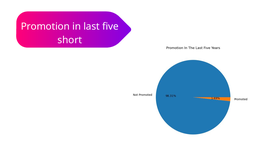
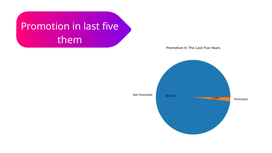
short: short -> them
